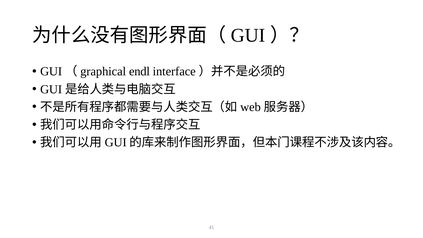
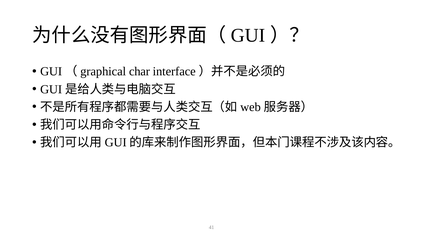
endl: endl -> char
